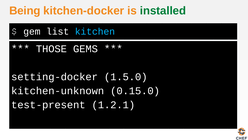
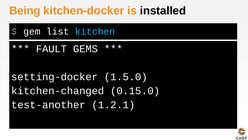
installed colour: green -> black
THOSE: THOSE -> FAULT
kitchen-unknown: kitchen-unknown -> kitchen-changed
test-present: test-present -> test-another
